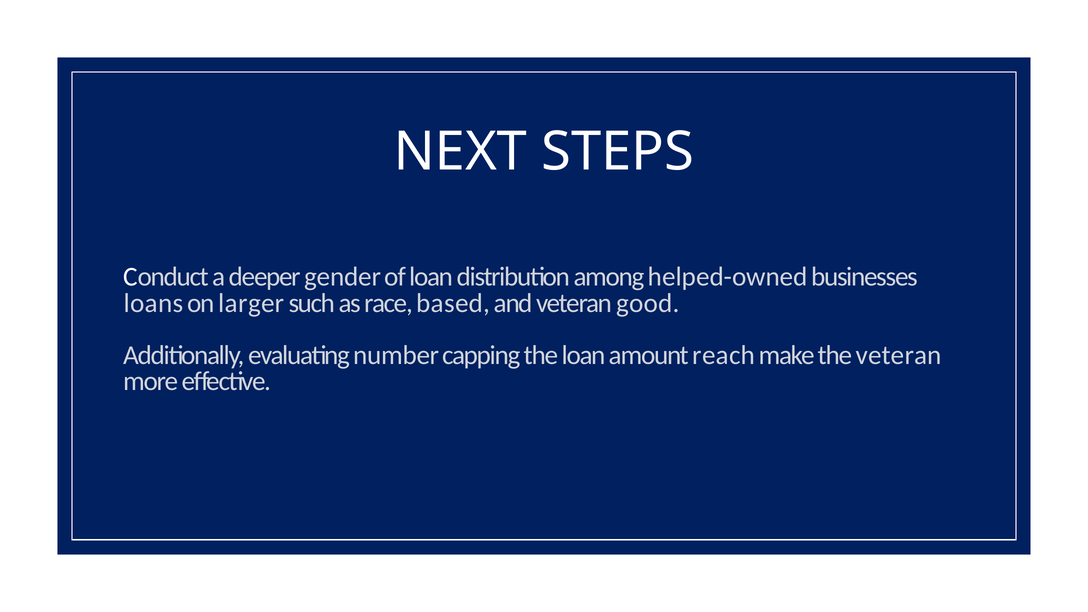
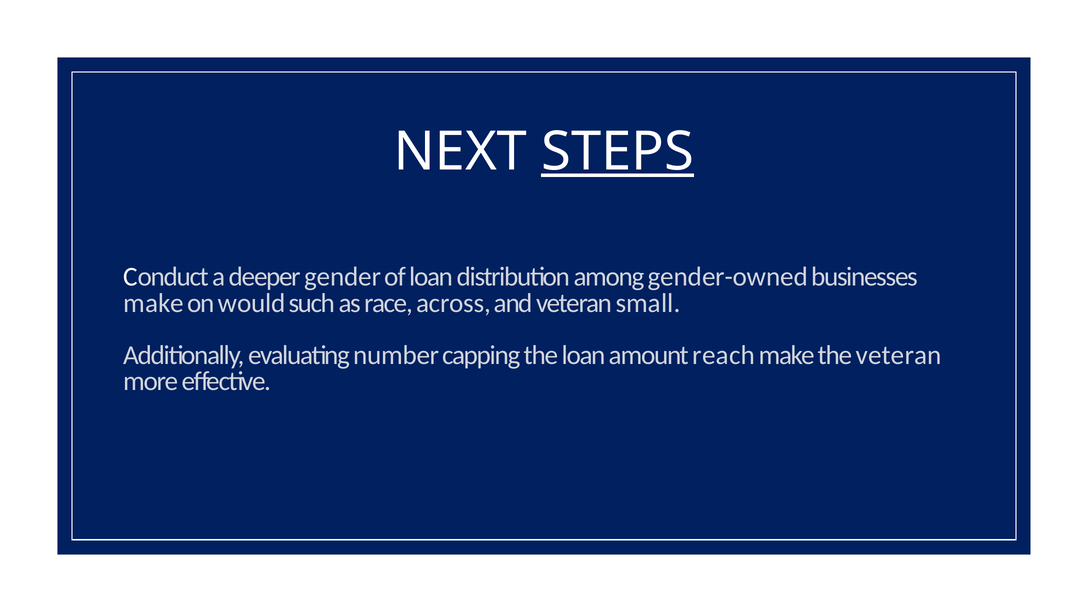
STEPS underline: none -> present
helped-owned: helped-owned -> gender-owned
loans at (154, 303): loans -> make
larger: larger -> would
based: based -> across
good: good -> small
